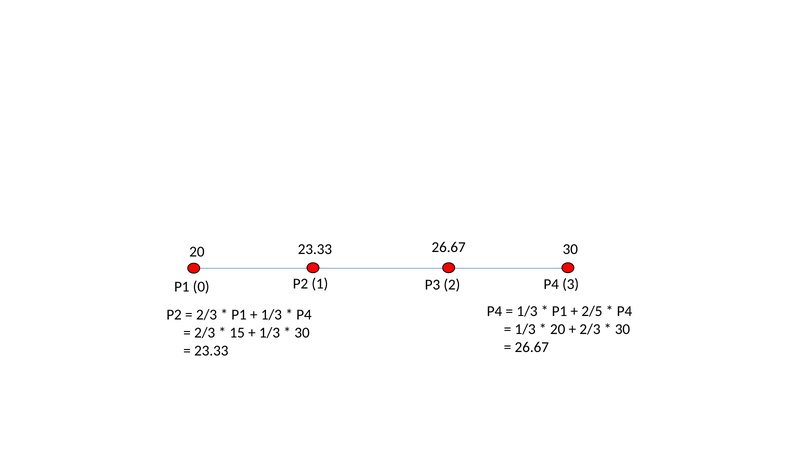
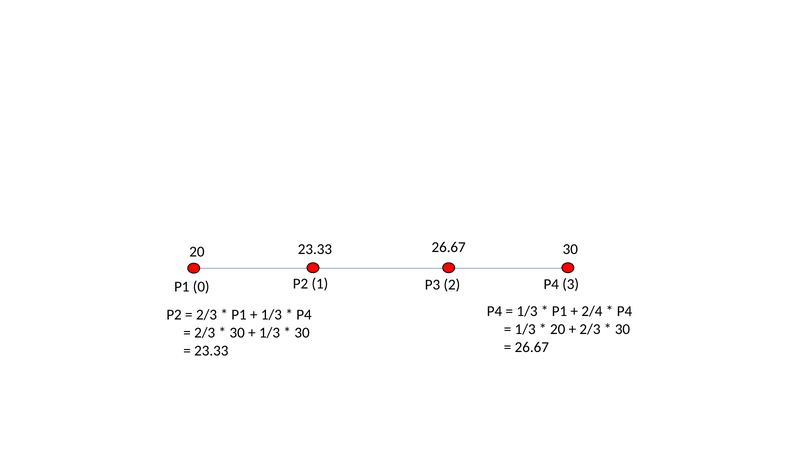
2/5: 2/5 -> 2/4
15 at (237, 332): 15 -> 30
